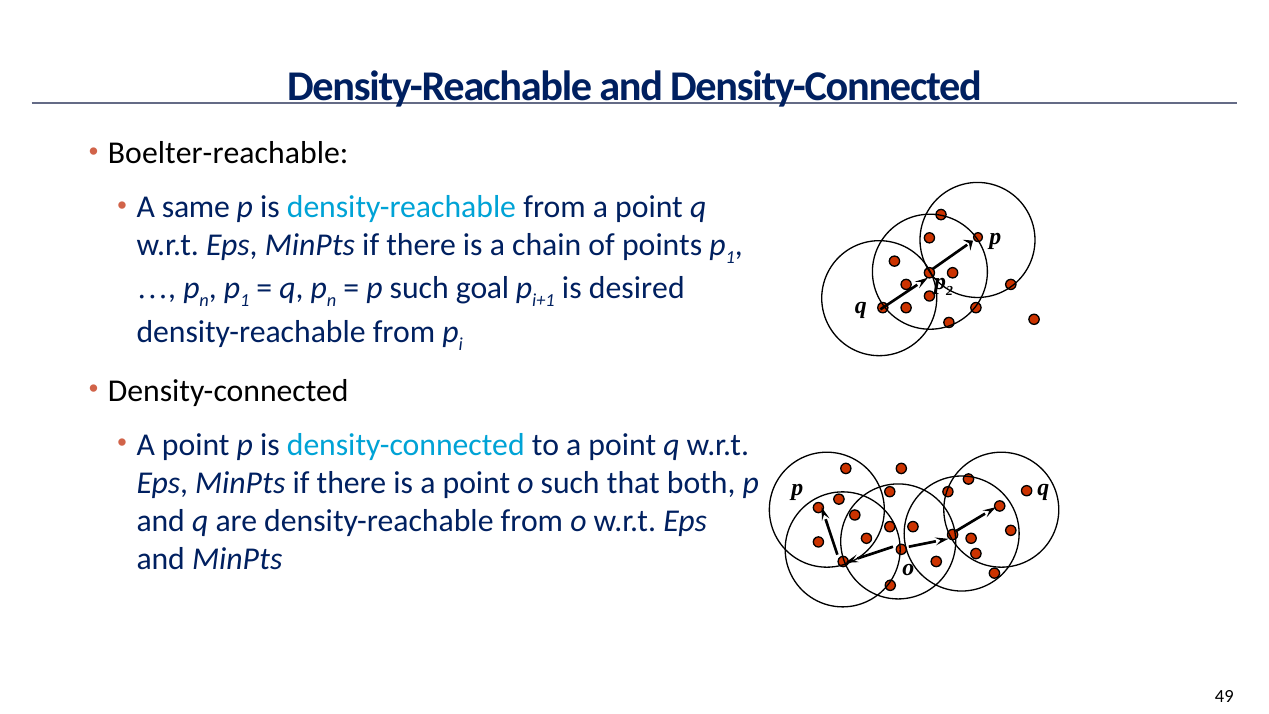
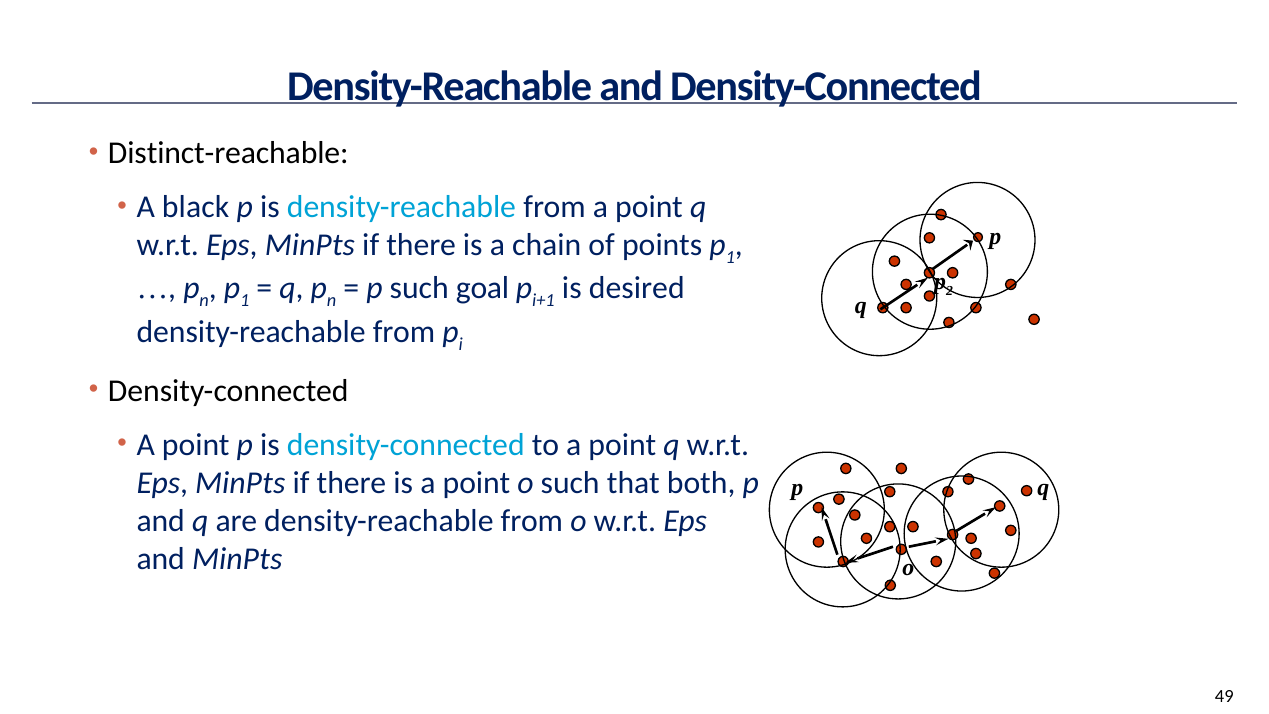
Boelter-reachable: Boelter-reachable -> Distinct-reachable
same: same -> black
